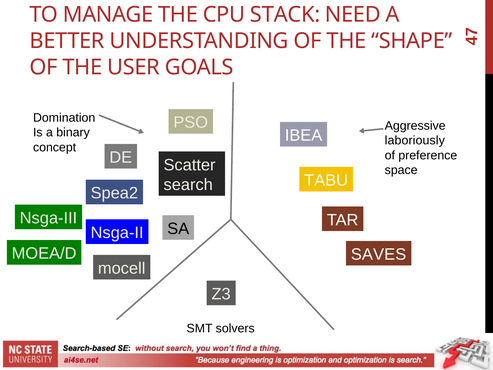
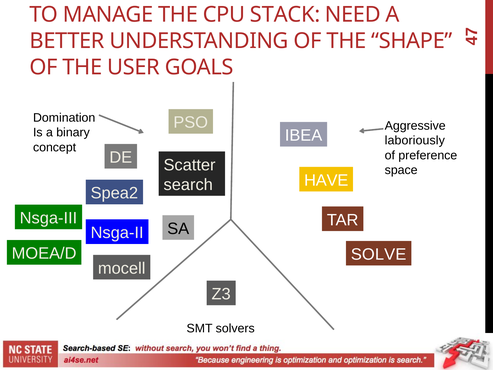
TABU: TABU -> HAVE
SAVES: SAVES -> SOLVE
